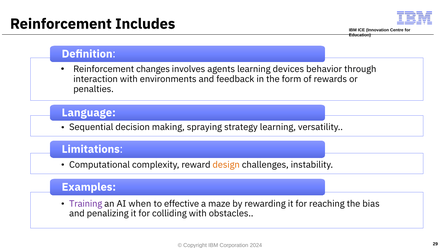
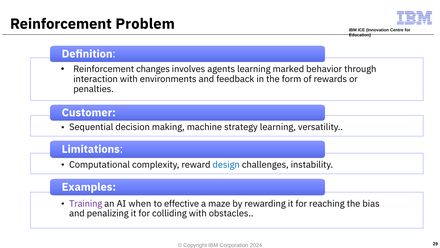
Includes: Includes -> Problem
devices: devices -> marked
Language: Language -> Customer
spraying: spraying -> machine
design colour: orange -> blue
